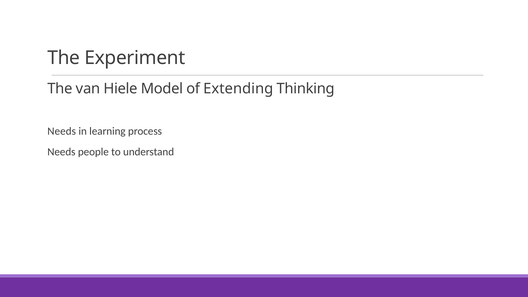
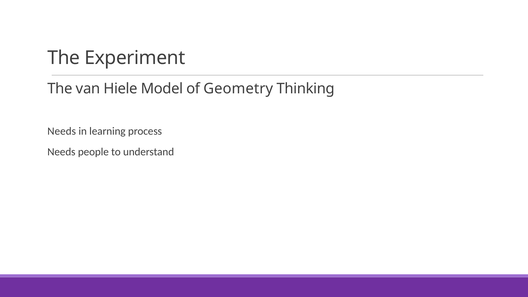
Extending: Extending -> Geometry
